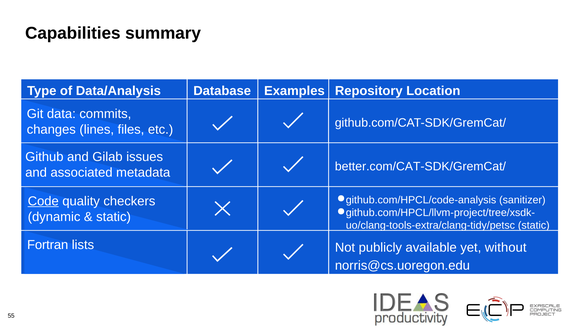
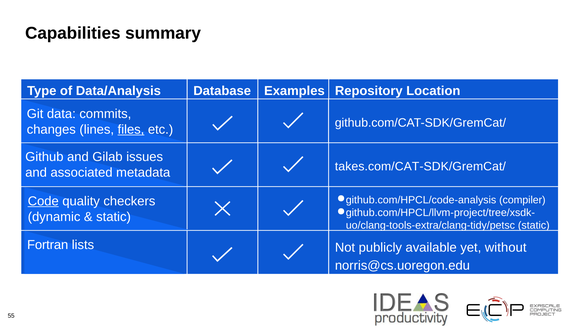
files underline: none -> present
better.com/CAT-SDK/GremCat/: better.com/CAT-SDK/GremCat/ -> takes.com/CAT-SDK/GremCat/
sanitizer: sanitizer -> compiler
